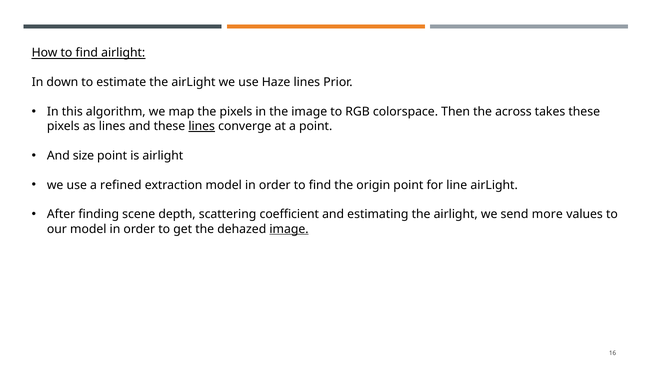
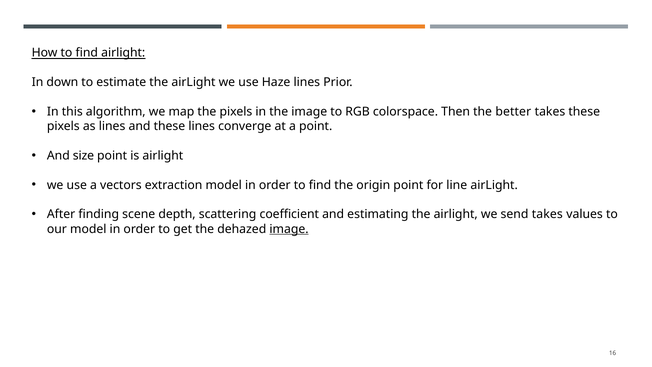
across: across -> better
lines at (202, 126) underline: present -> none
refined: refined -> vectors
send more: more -> takes
